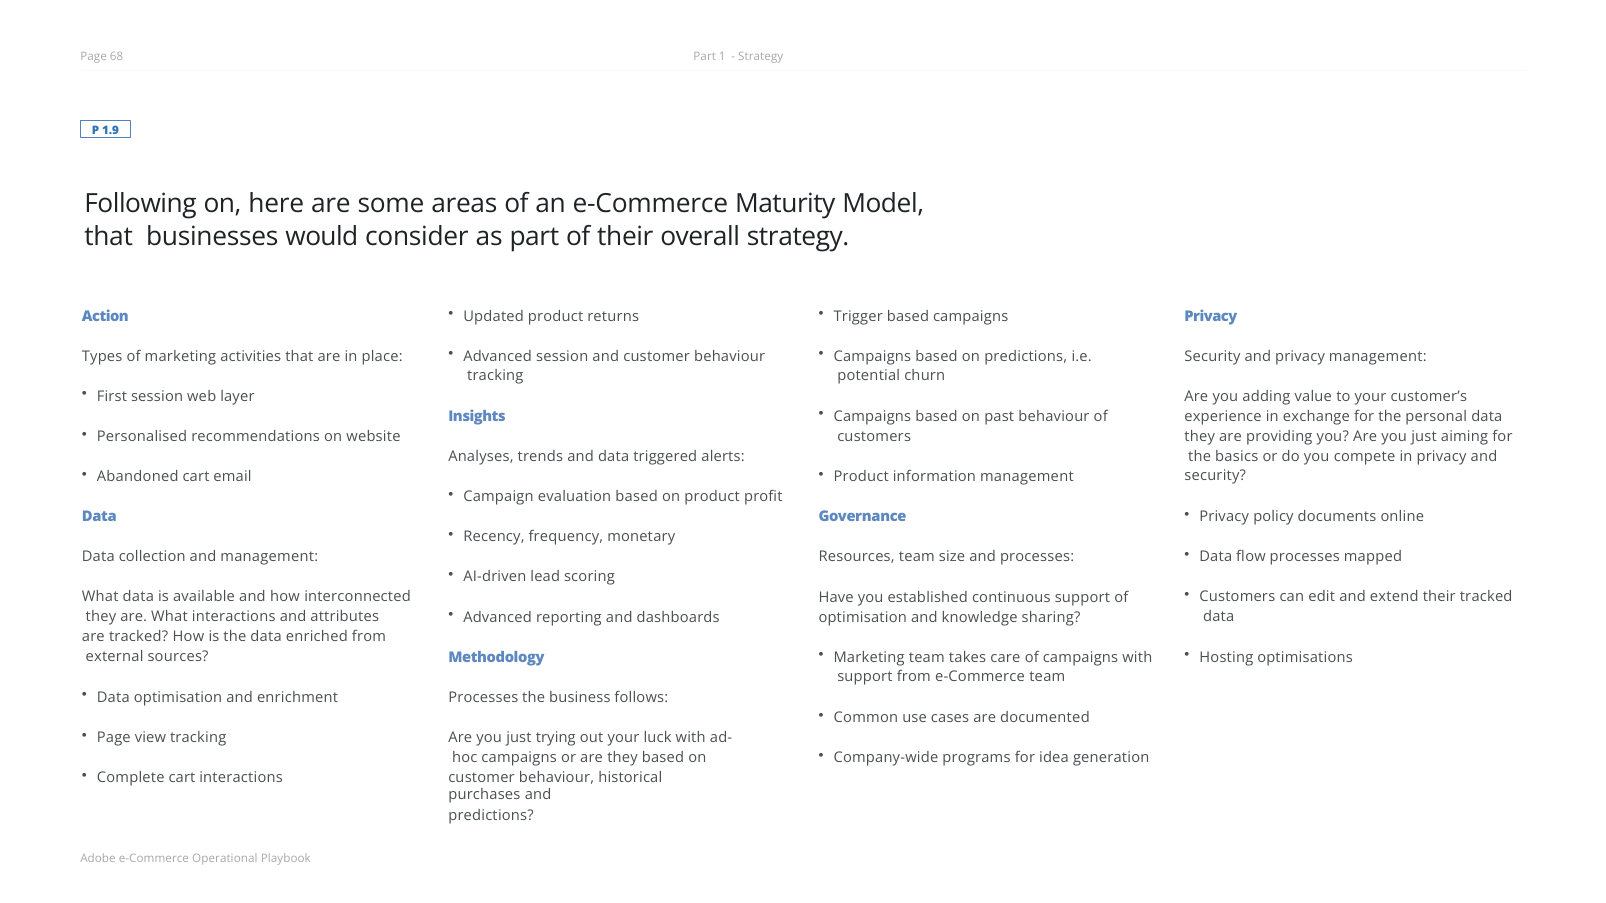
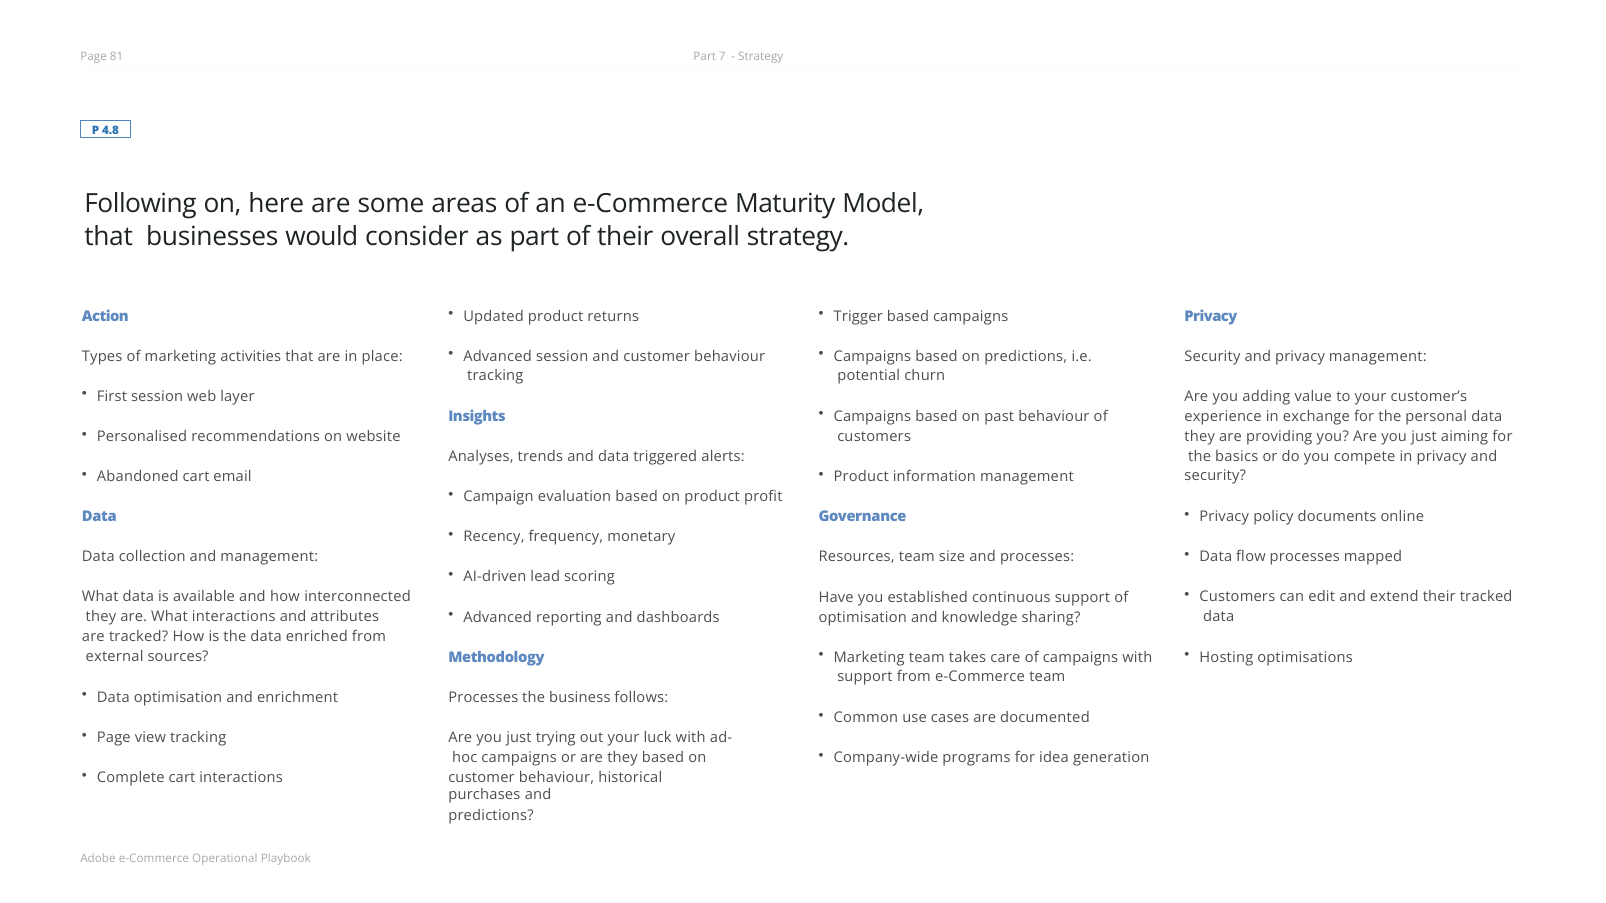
68: 68 -> 81
1: 1 -> 7
1.9: 1.9 -> 4.8
